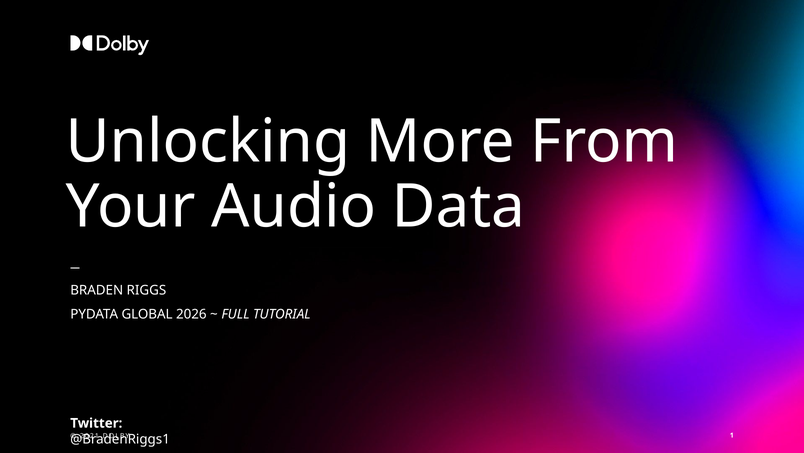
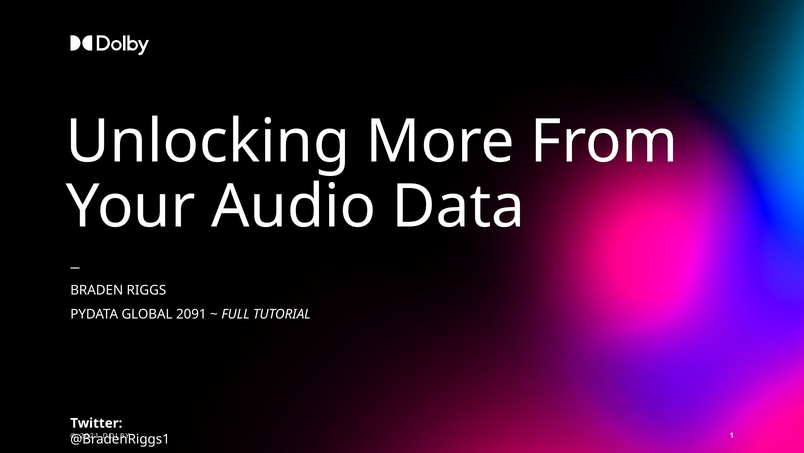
2026: 2026 -> 2091
